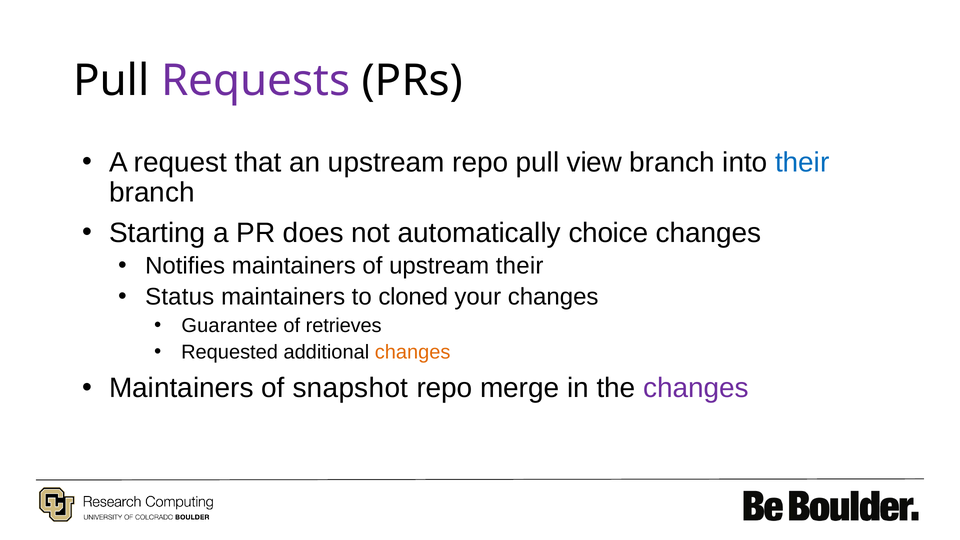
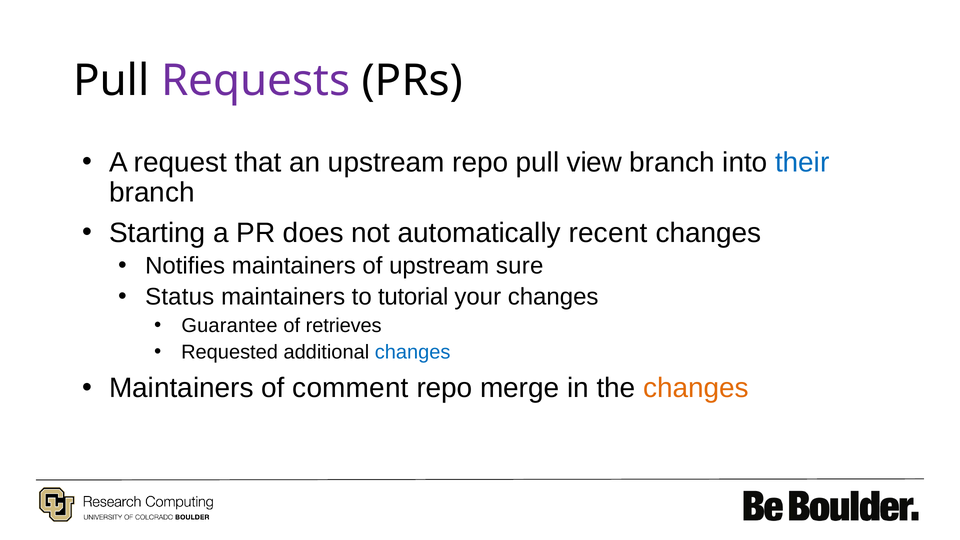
choice: choice -> recent
upstream their: their -> sure
cloned: cloned -> tutorial
changes at (413, 352) colour: orange -> blue
snapshot: snapshot -> comment
changes at (696, 388) colour: purple -> orange
